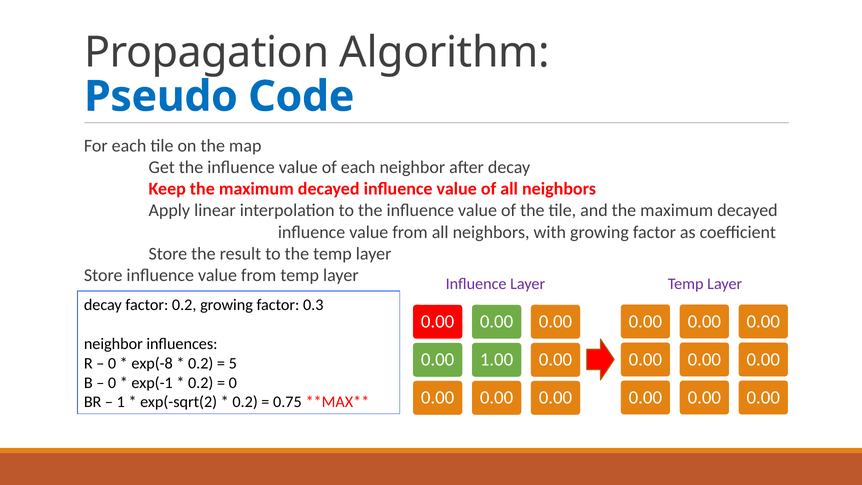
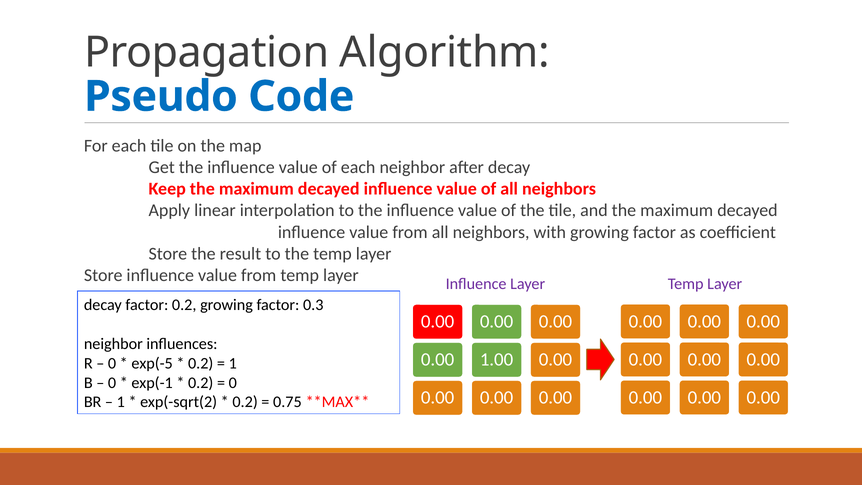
exp(-8: exp(-8 -> exp(-5
5 at (233, 363): 5 -> 1
